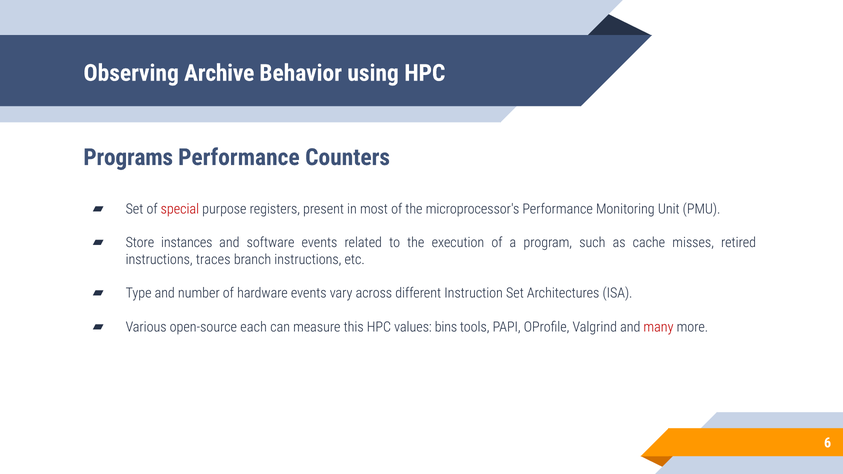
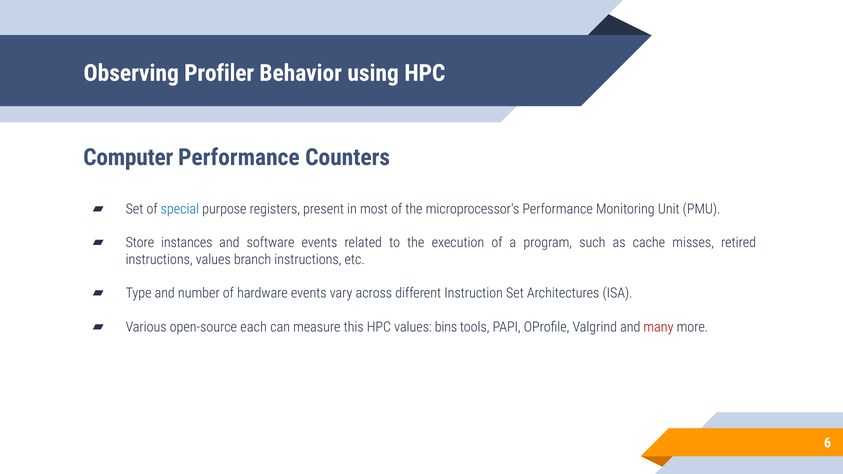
Archive: Archive -> Profiler
Programs: Programs -> Computer
special colour: red -> blue
instructions traces: traces -> values
